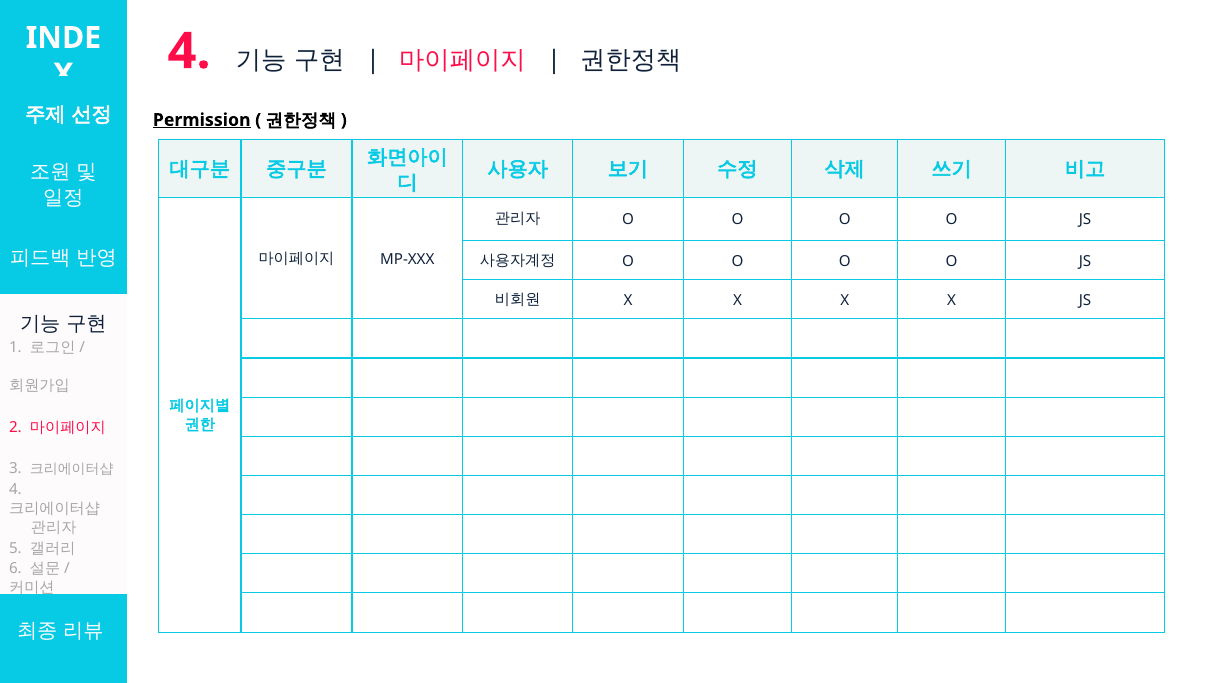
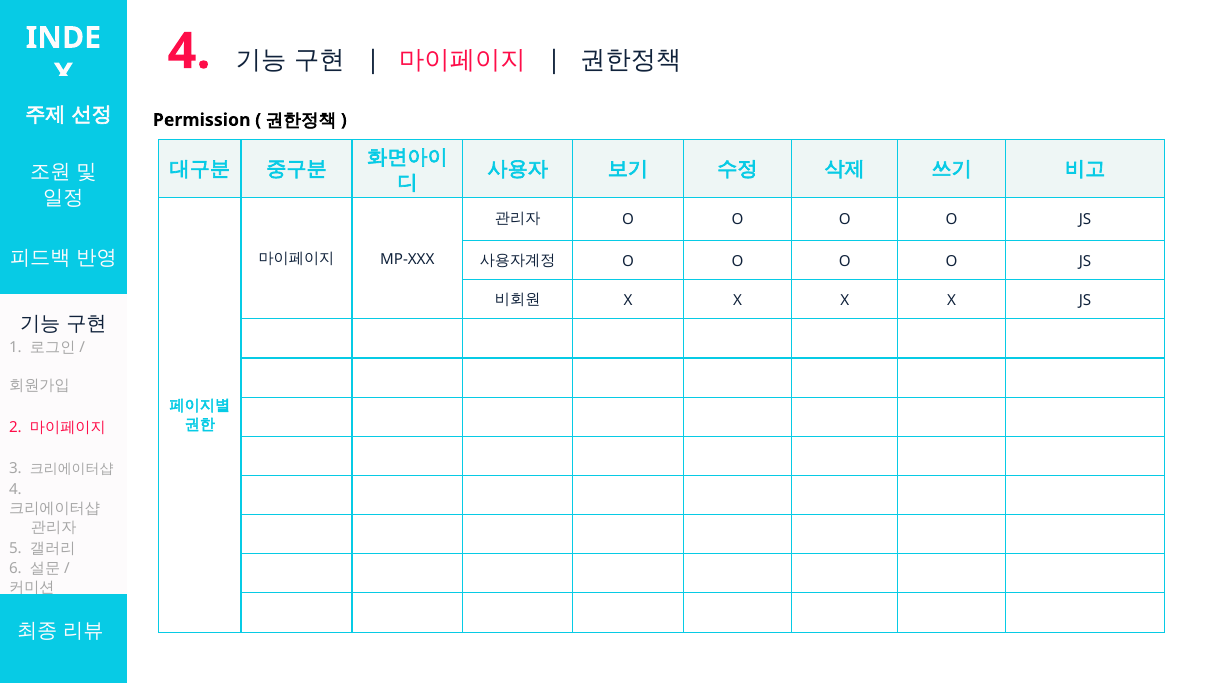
Permission underline: present -> none
